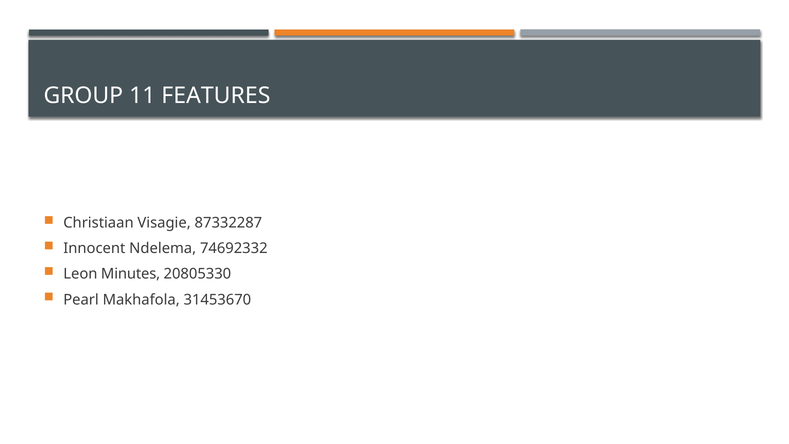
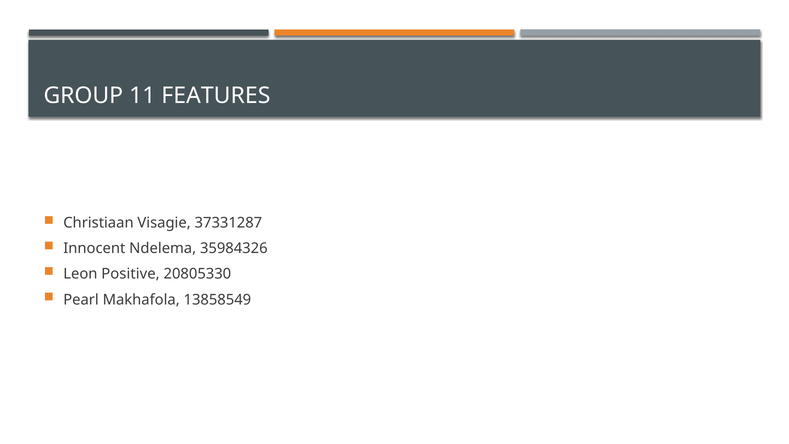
87332287: 87332287 -> 37331287
74692332: 74692332 -> 35984326
Minutes: Minutes -> Positive
31453670: 31453670 -> 13858549
